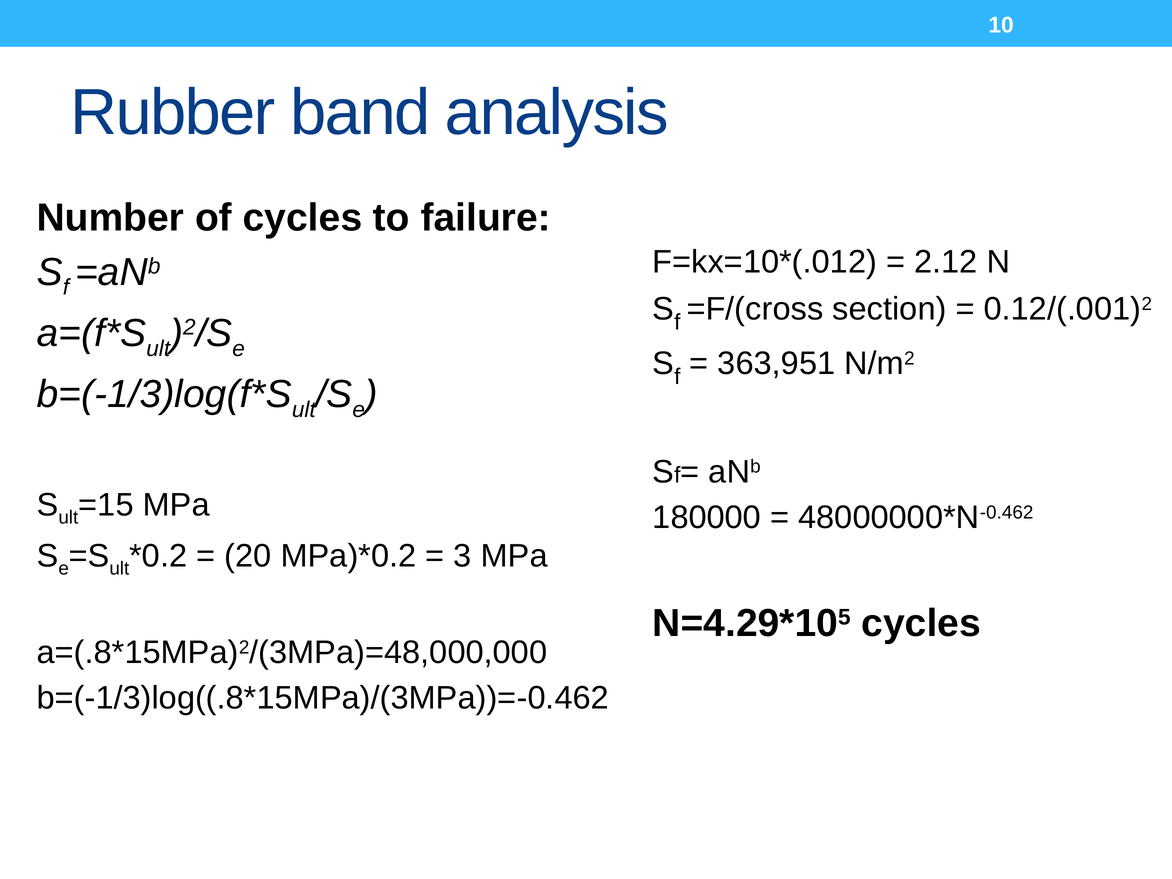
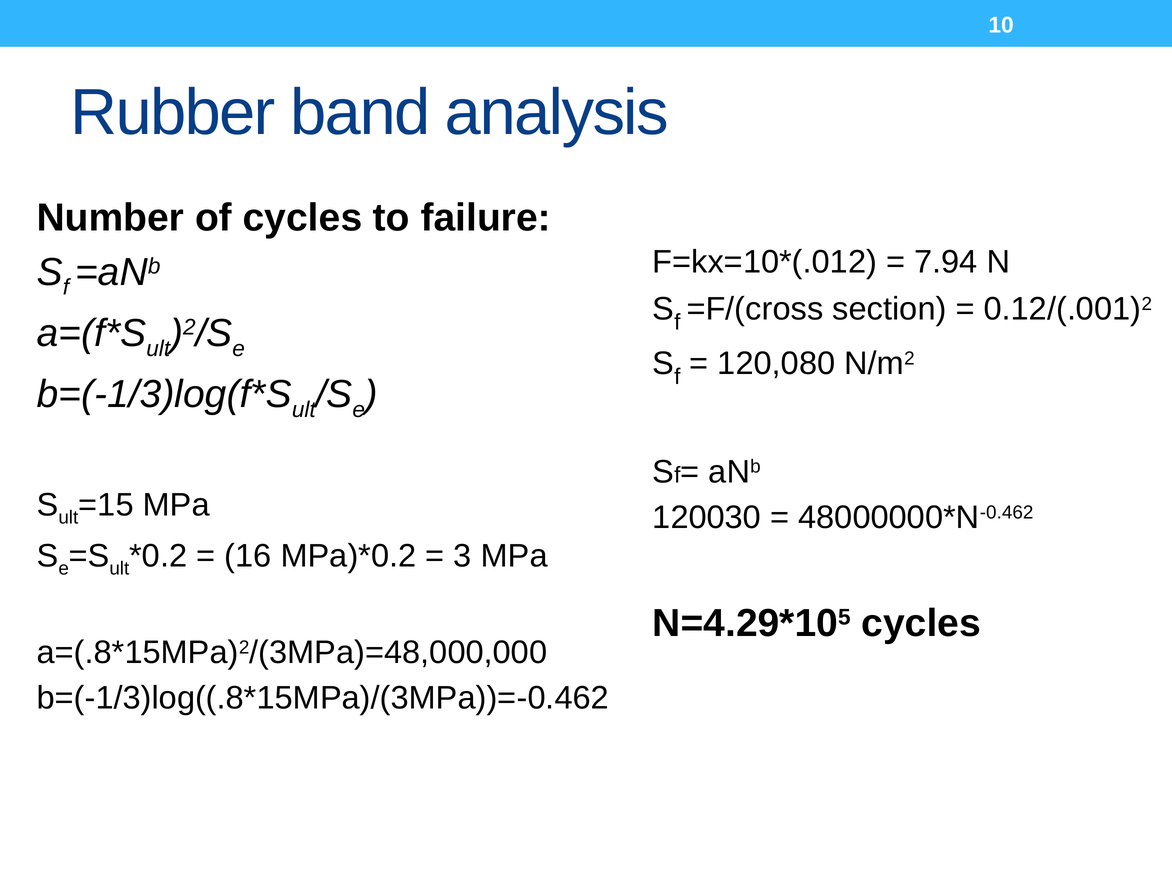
2.12: 2.12 -> 7.94
363,951: 363,951 -> 120,080
180000: 180000 -> 120030
20: 20 -> 16
